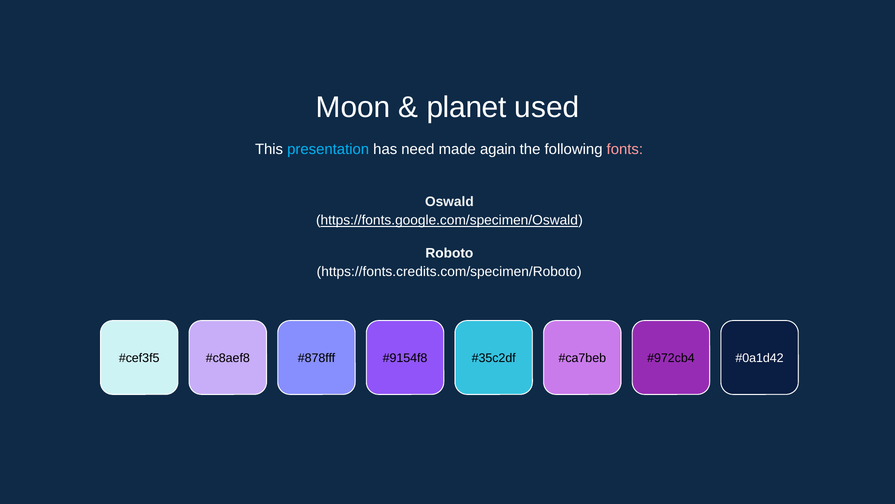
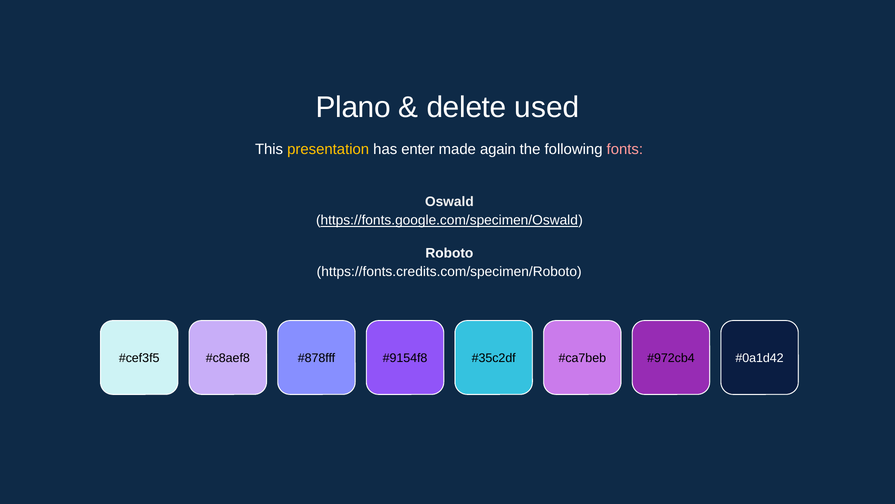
Moon: Moon -> Plano
planet: planet -> delete
presentation colour: light blue -> yellow
need: need -> enter
